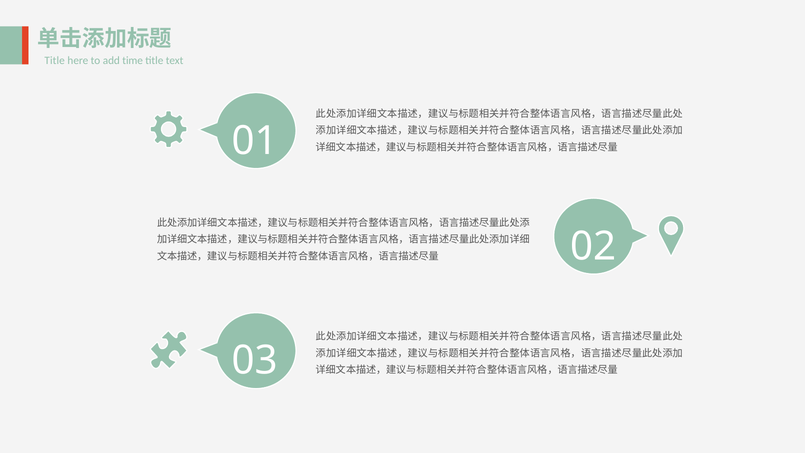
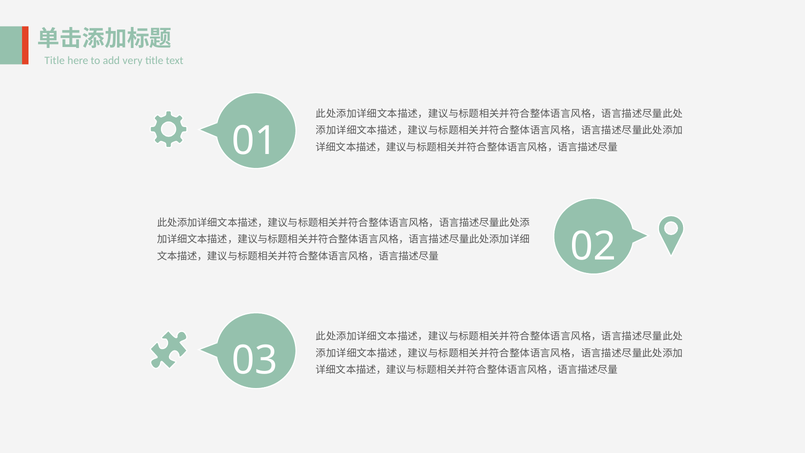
time: time -> very
